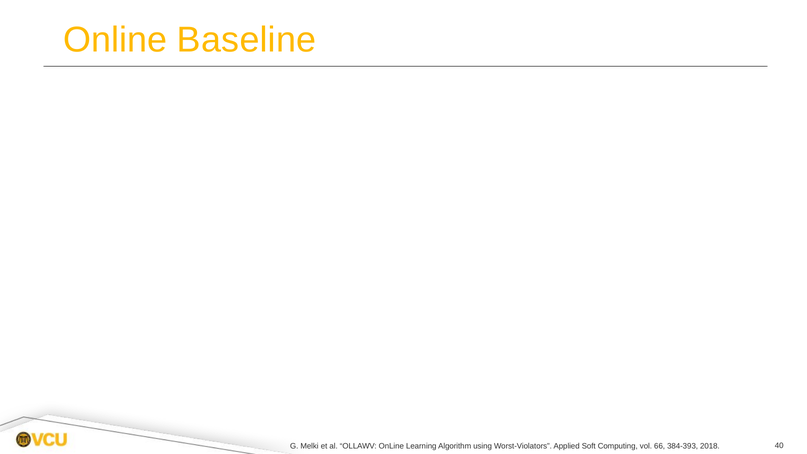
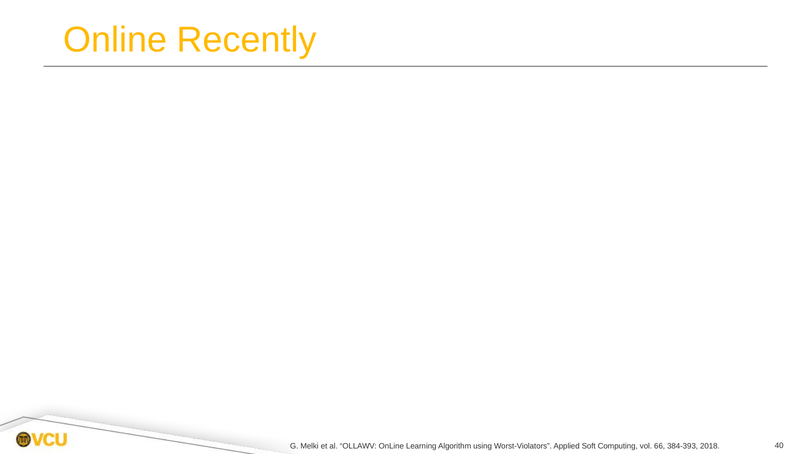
Baseline: Baseline -> Recently
